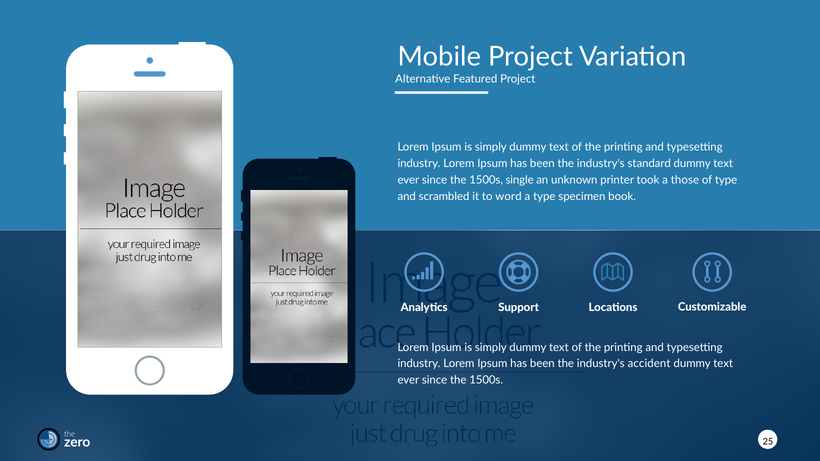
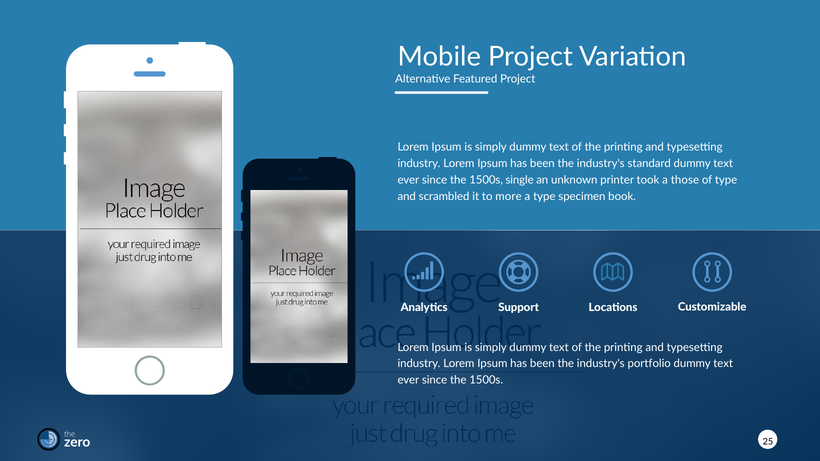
word: word -> more
accident: accident -> portfolio
